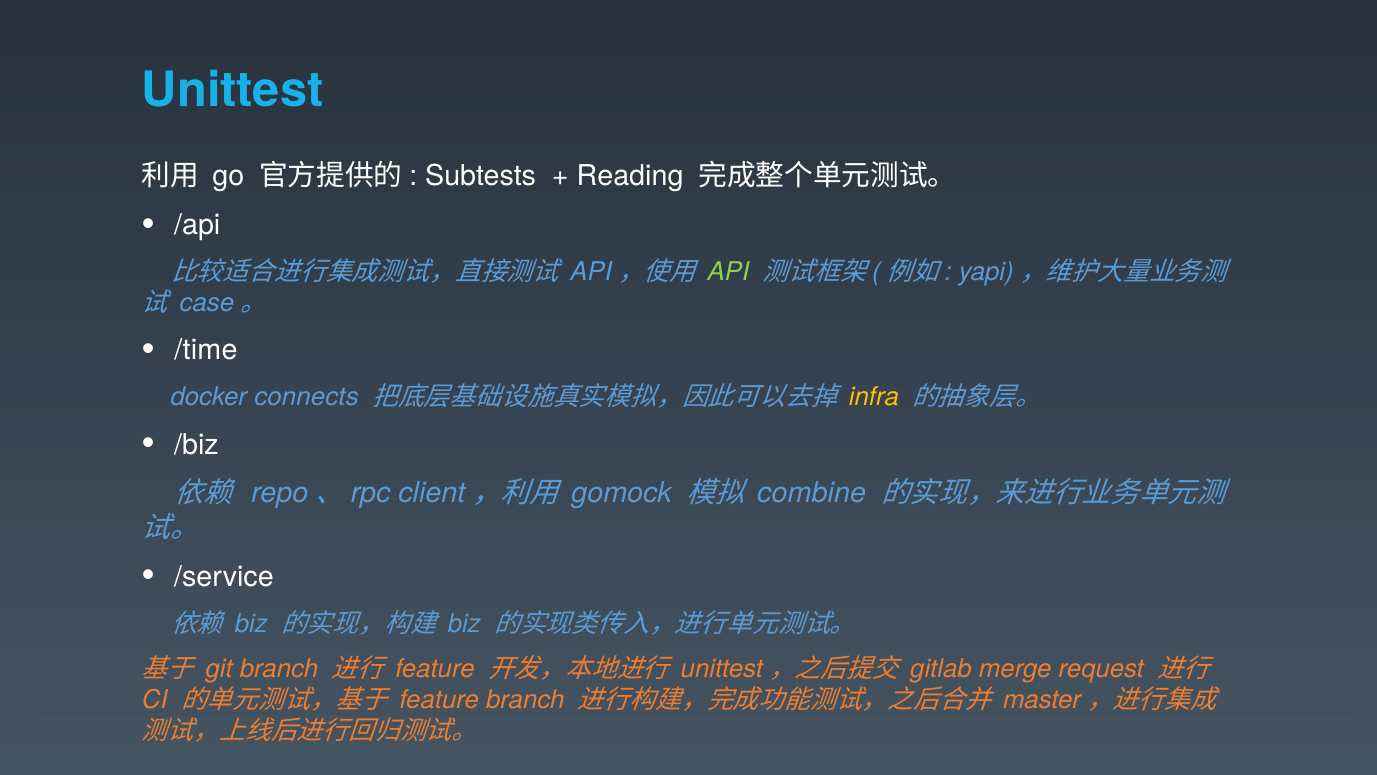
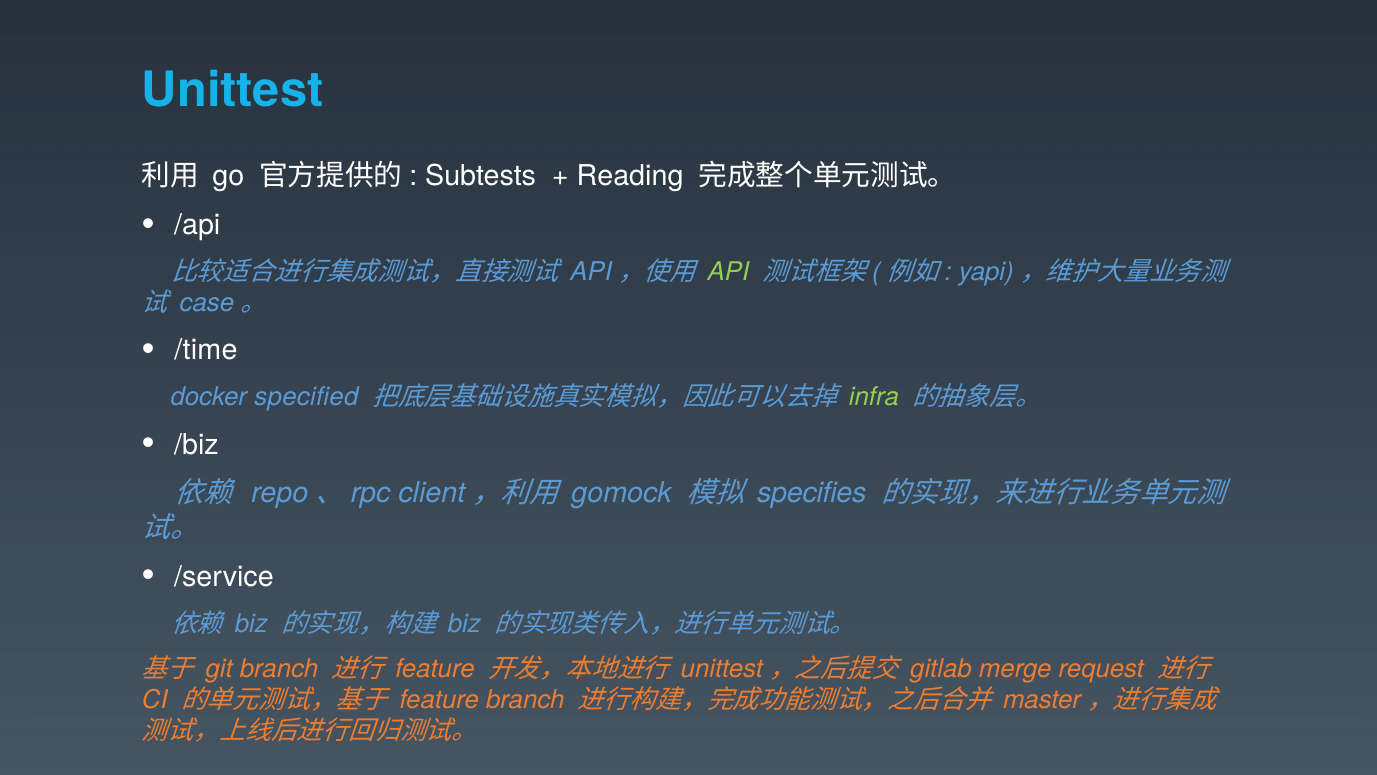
connects: connects -> specified
infra colour: yellow -> light green
combine: combine -> specifies
